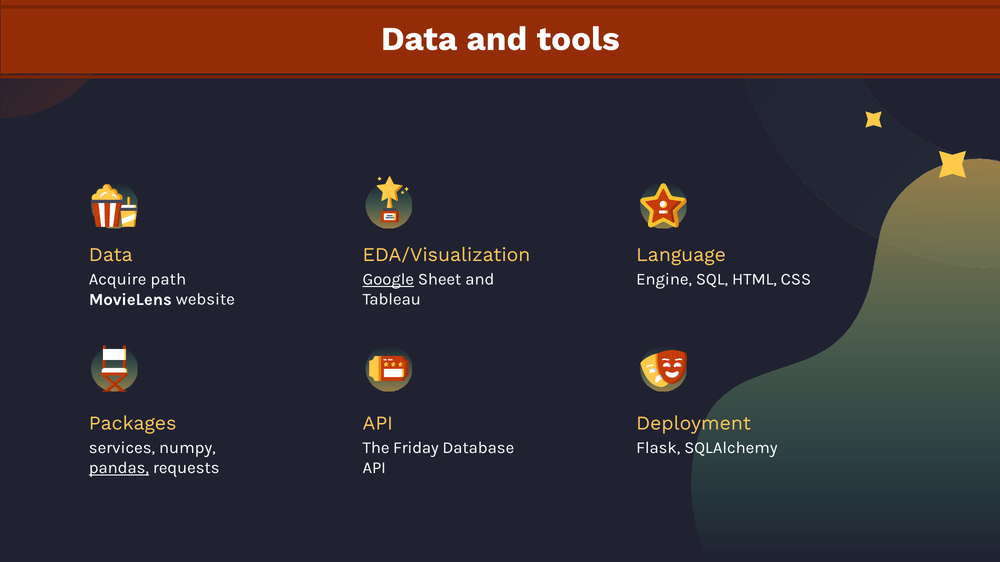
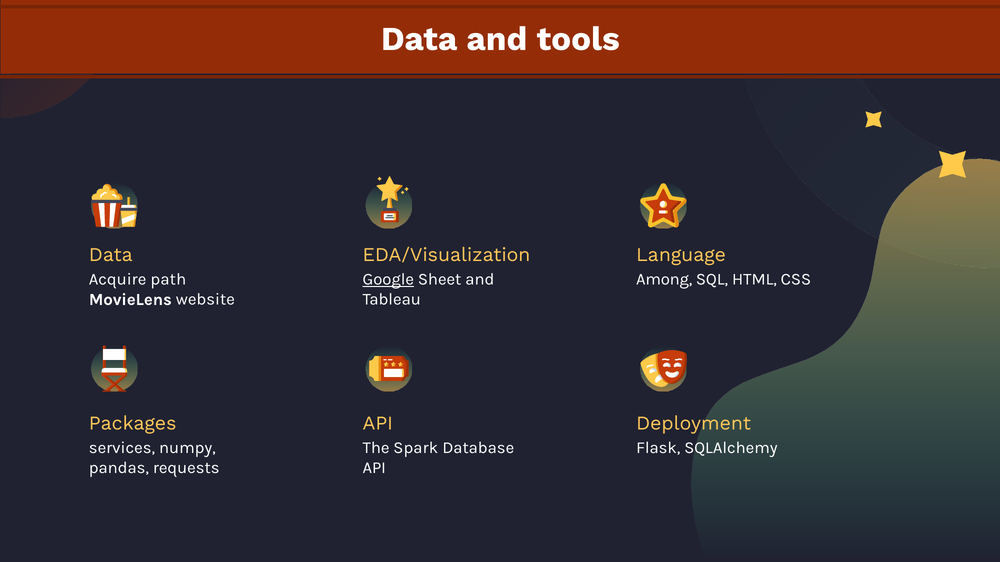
Engine: Engine -> Among
Friday: Friday -> Spark
pandas underline: present -> none
